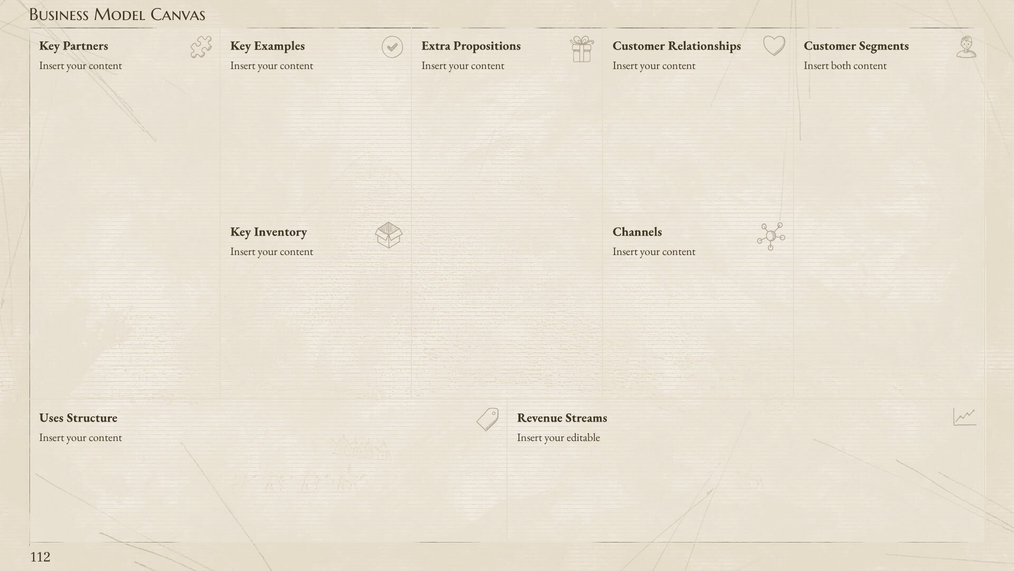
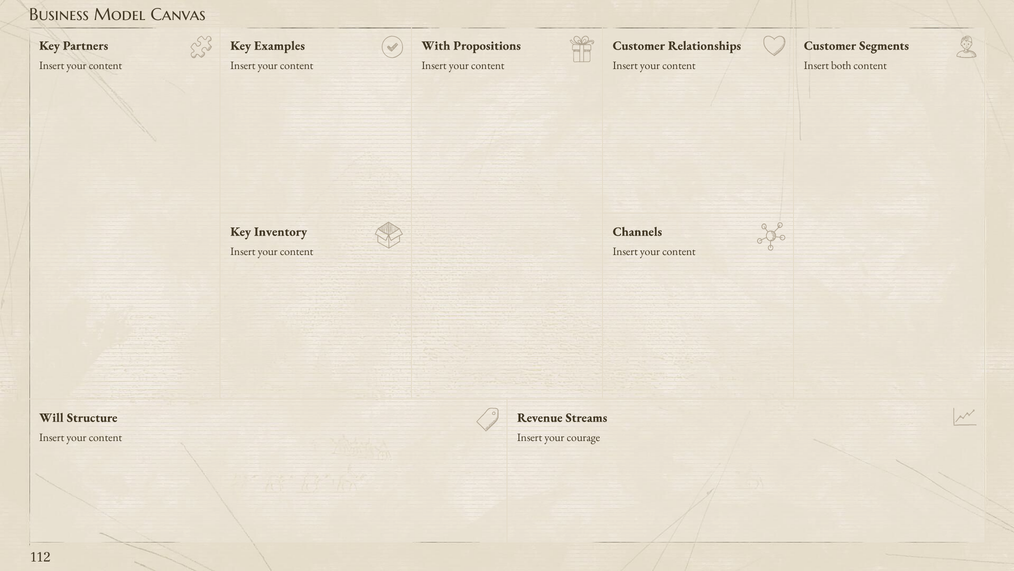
Extra: Extra -> With
Uses: Uses -> Will
editable: editable -> courage
